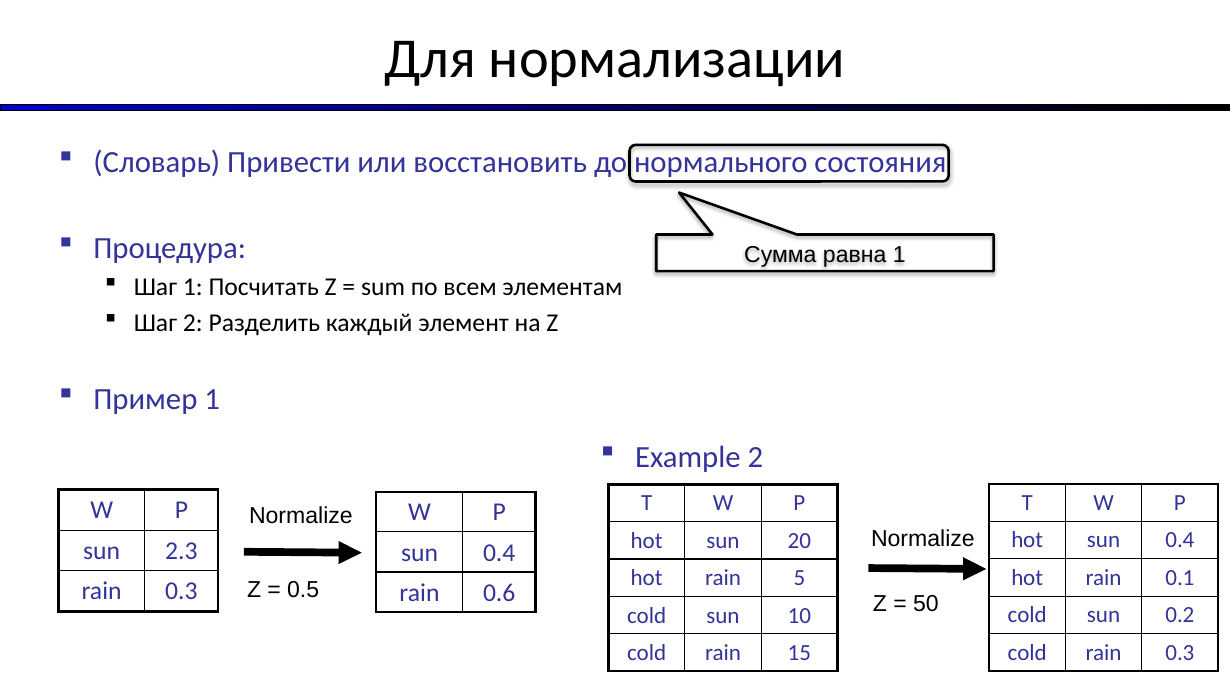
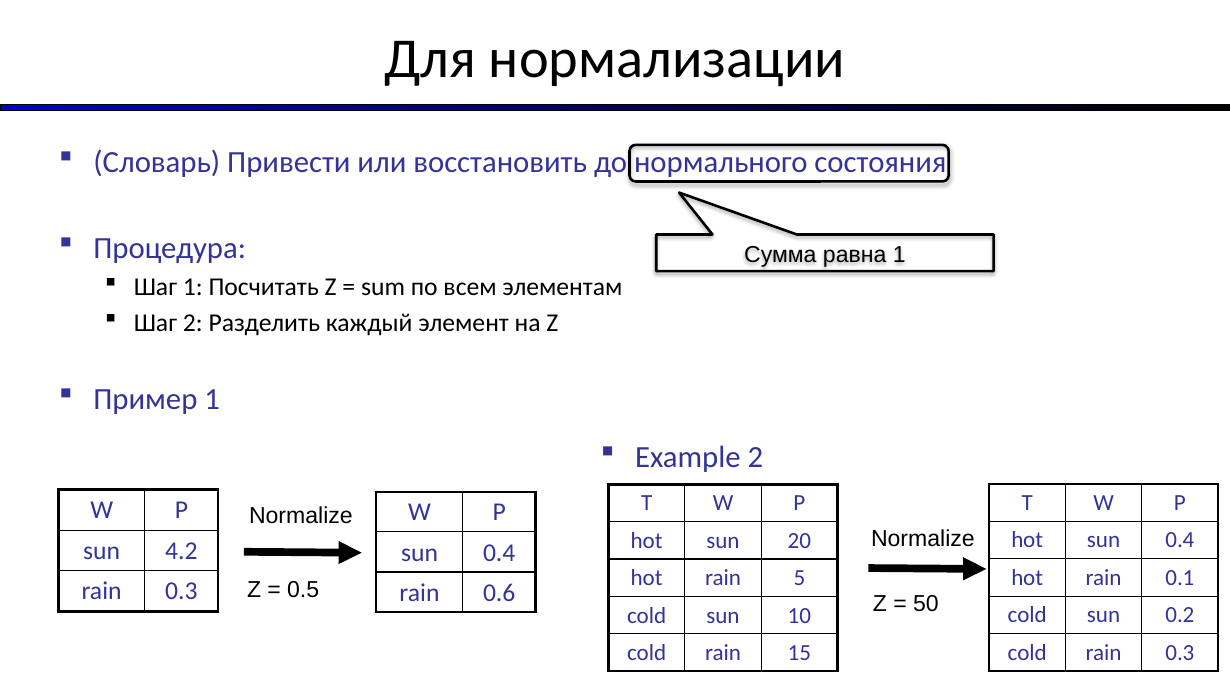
2.3: 2.3 -> 4.2
